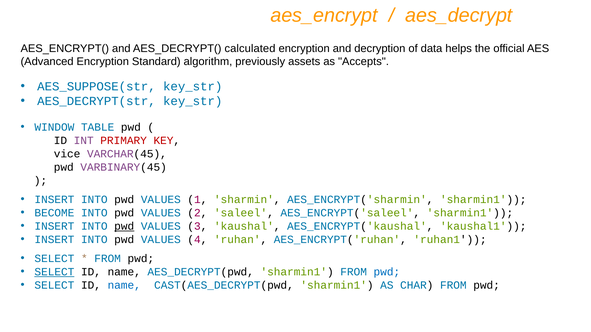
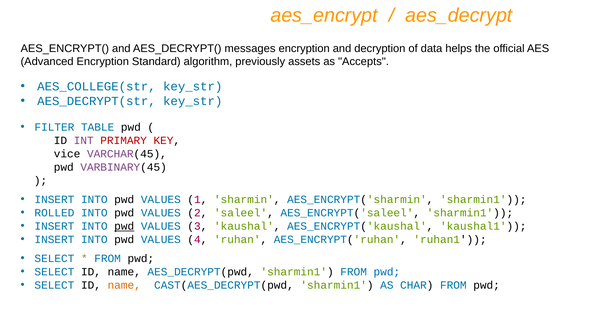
calculated: calculated -> messages
AES_SUPPOSE(str: AES_SUPPOSE(str -> AES_COLLEGE(str
WINDOW: WINDOW -> FILTER
BECOME: BECOME -> ROLLED
SELECT at (54, 272) underline: present -> none
name at (124, 285) colour: blue -> orange
